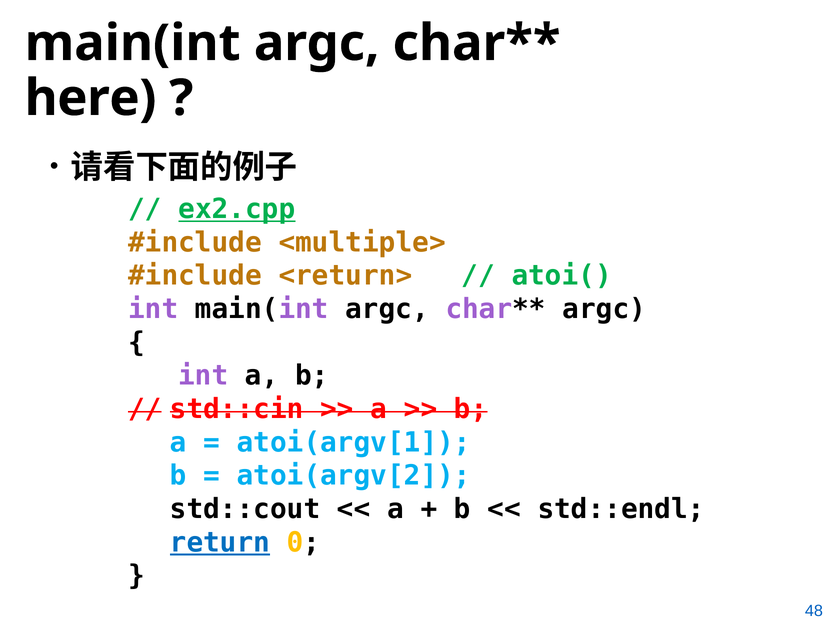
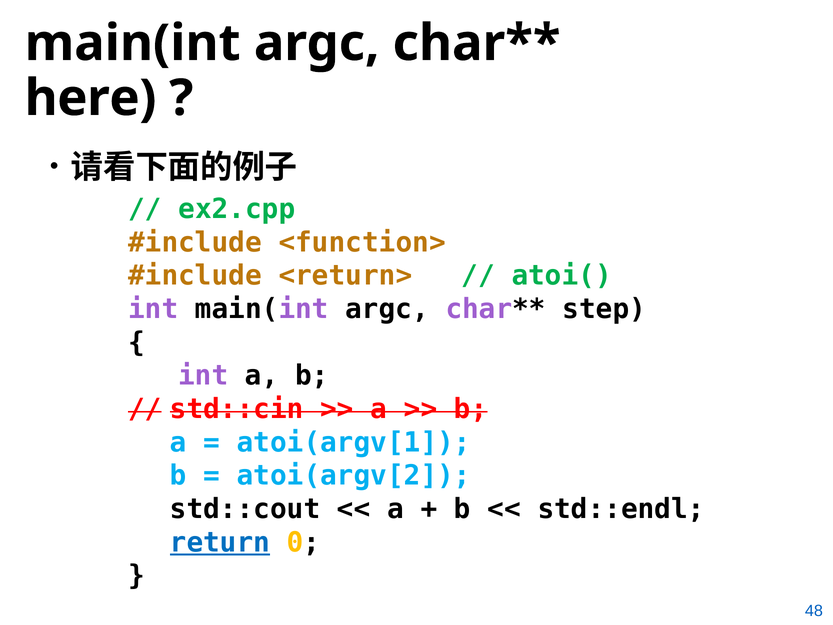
ex2.cpp underline: present -> none
<multiple>: <multiple> -> <function>
argc at (604, 309): argc -> step
